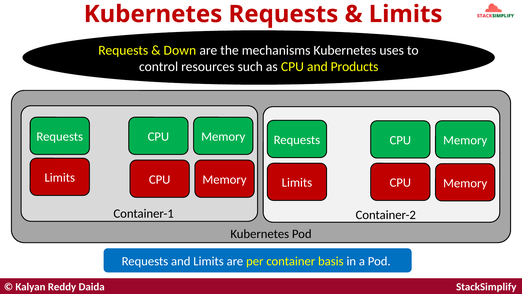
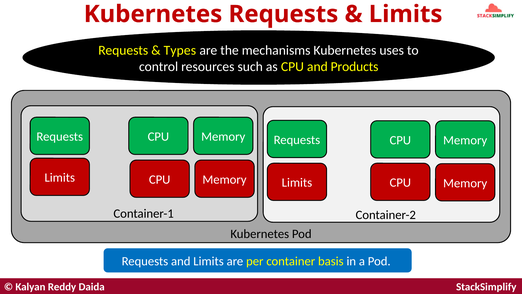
Down: Down -> Types
